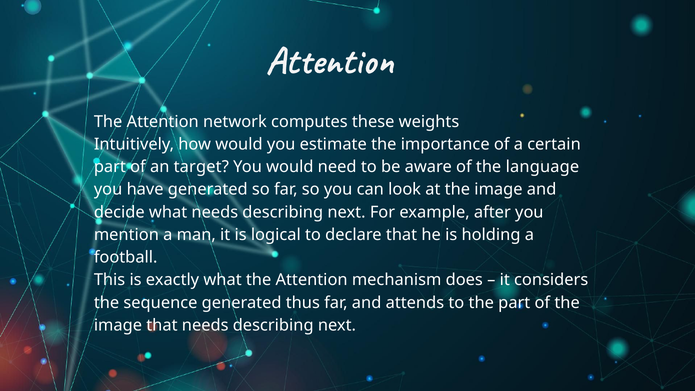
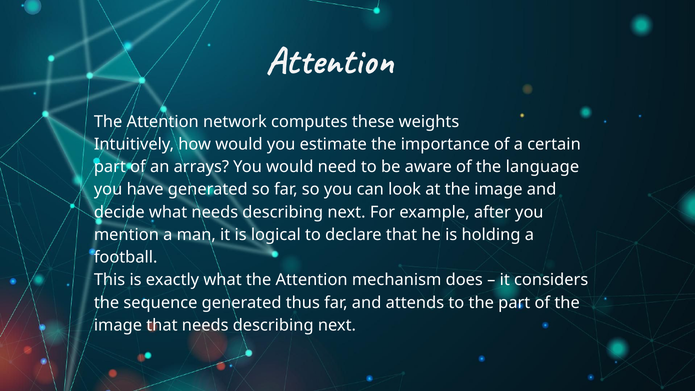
target: target -> arrays
